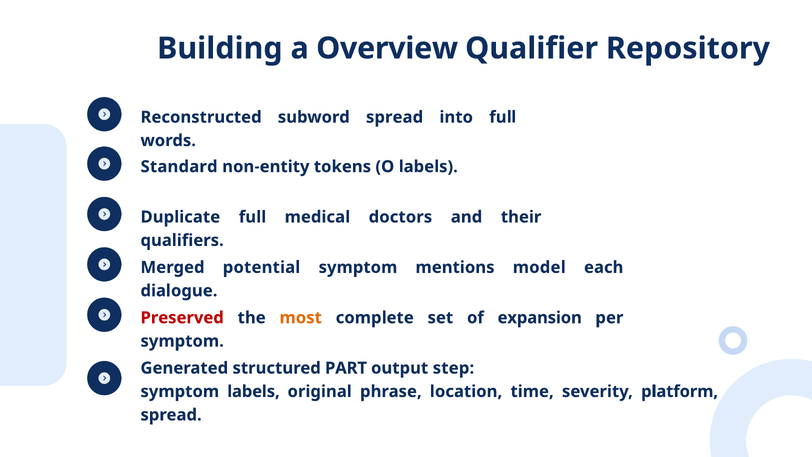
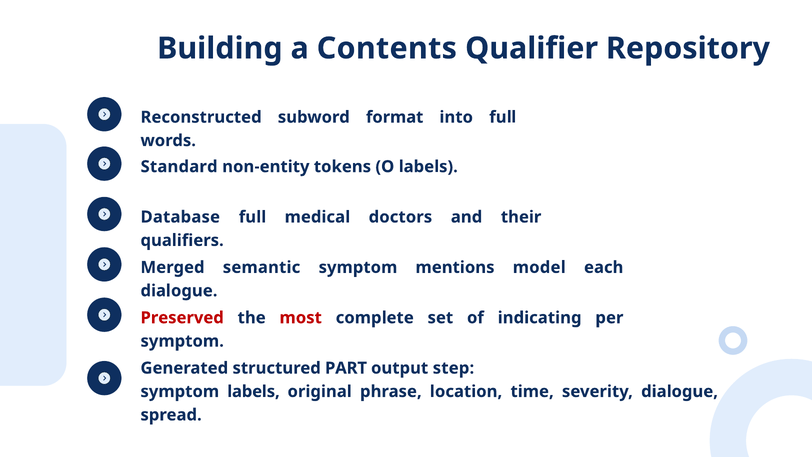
Overview: Overview -> Contents
subword spread: spread -> format
Duplicate: Duplicate -> Database
potential: potential -> semantic
most colour: orange -> red
expansion: expansion -> indicating
severity platform: platform -> dialogue
